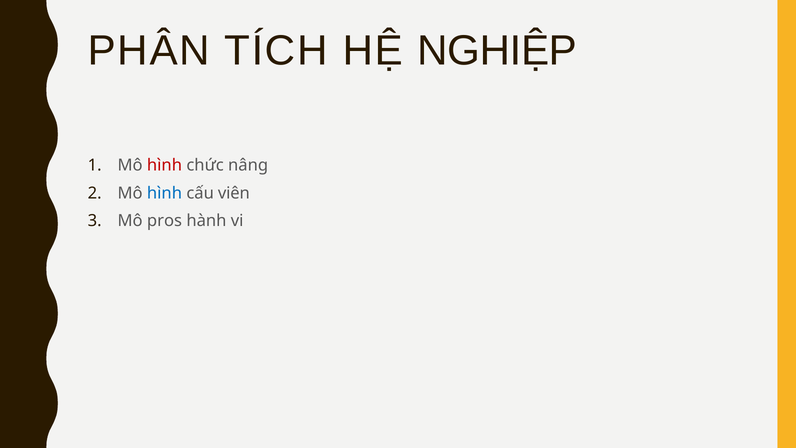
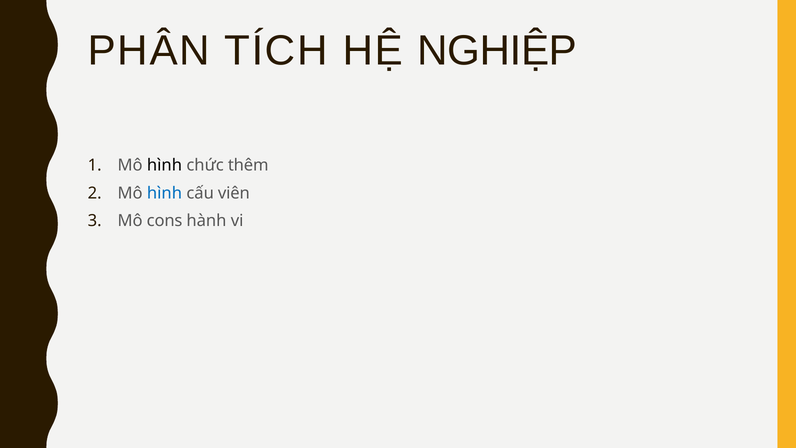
hình at (164, 165) colour: red -> black
nâng: nâng -> thêm
pros: pros -> cons
